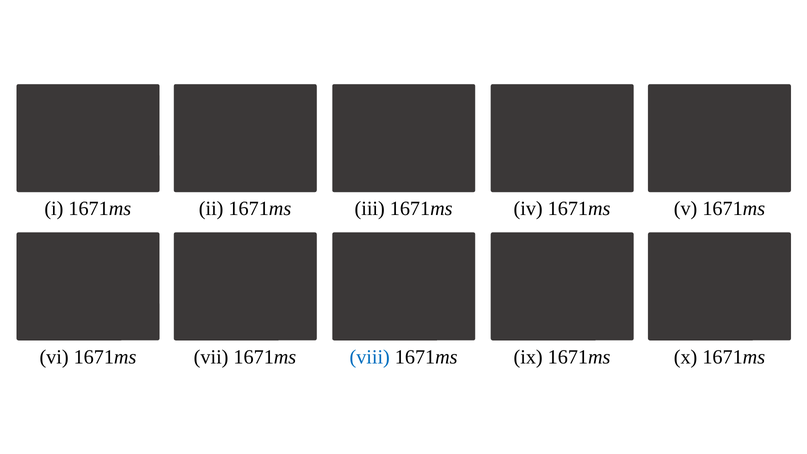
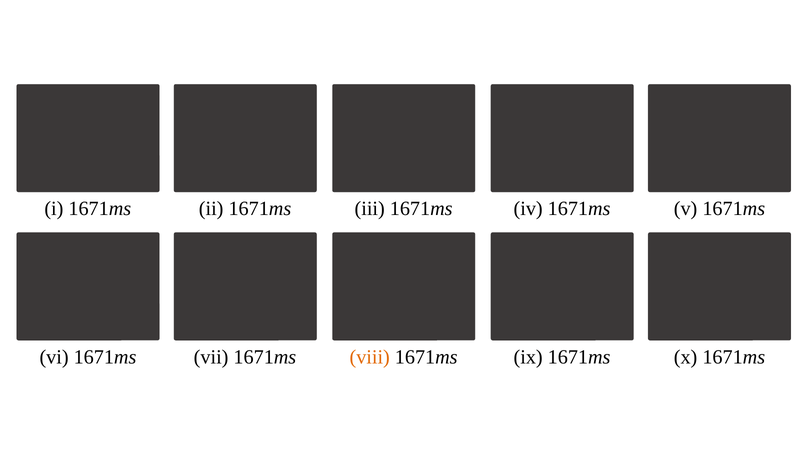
viii colour: blue -> orange
